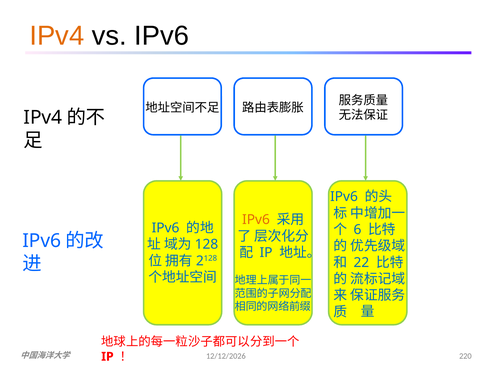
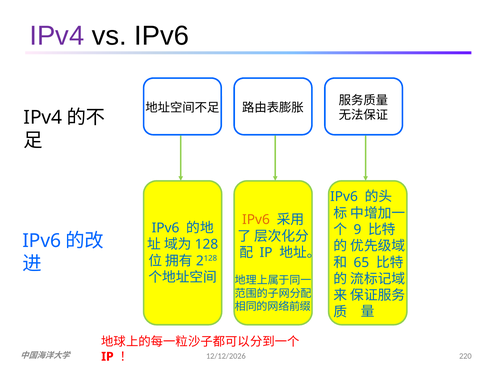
IPv4 at (57, 36) colour: orange -> purple
6: 6 -> 9
22: 22 -> 65
